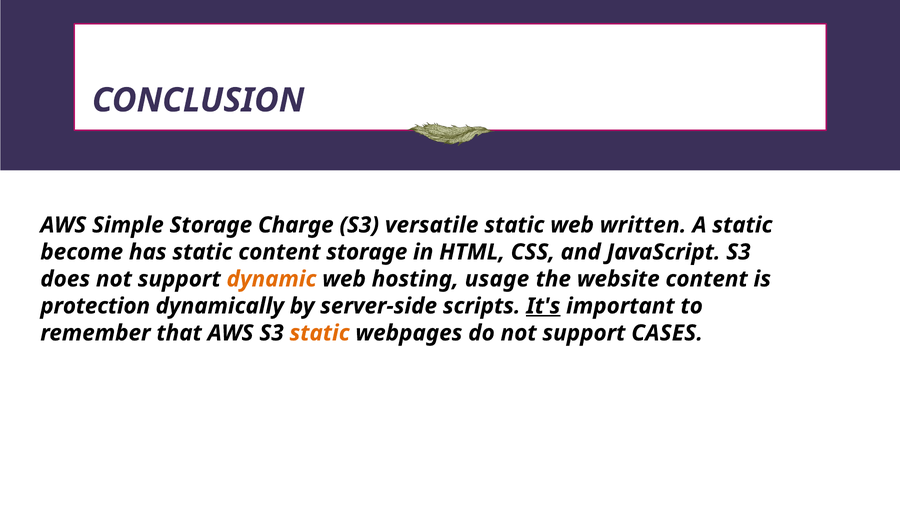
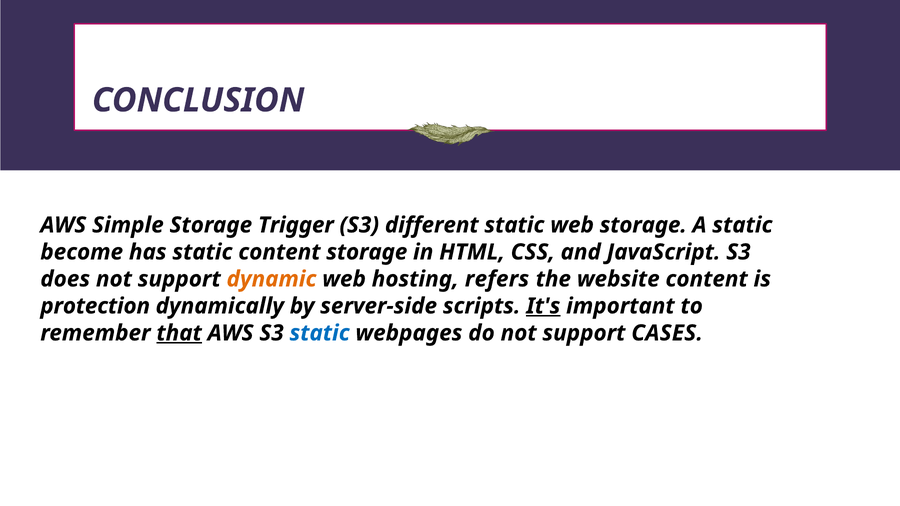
Charge: Charge -> Trigger
versatile: versatile -> different
web written: written -> storage
usage: usage -> refers
that underline: none -> present
static at (320, 333) colour: orange -> blue
